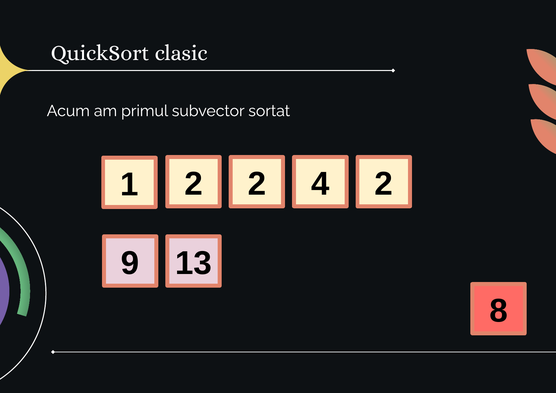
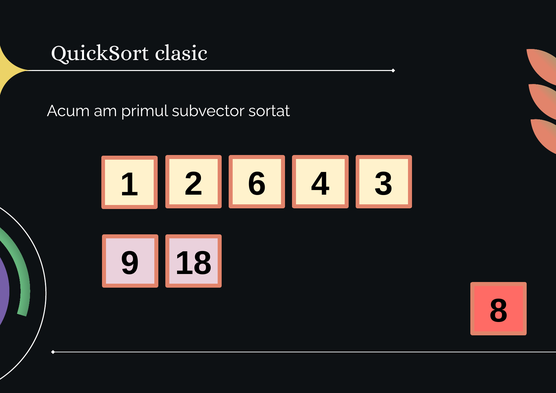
2 2: 2 -> 6
4 2: 2 -> 3
13: 13 -> 18
